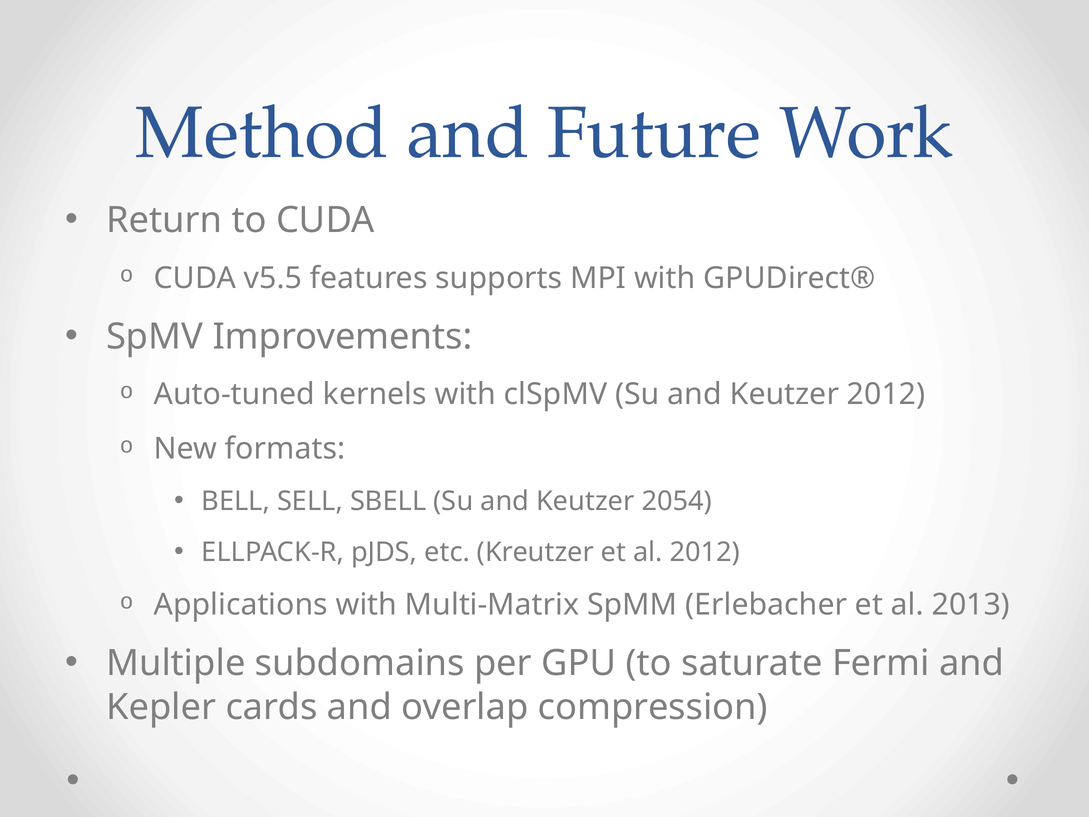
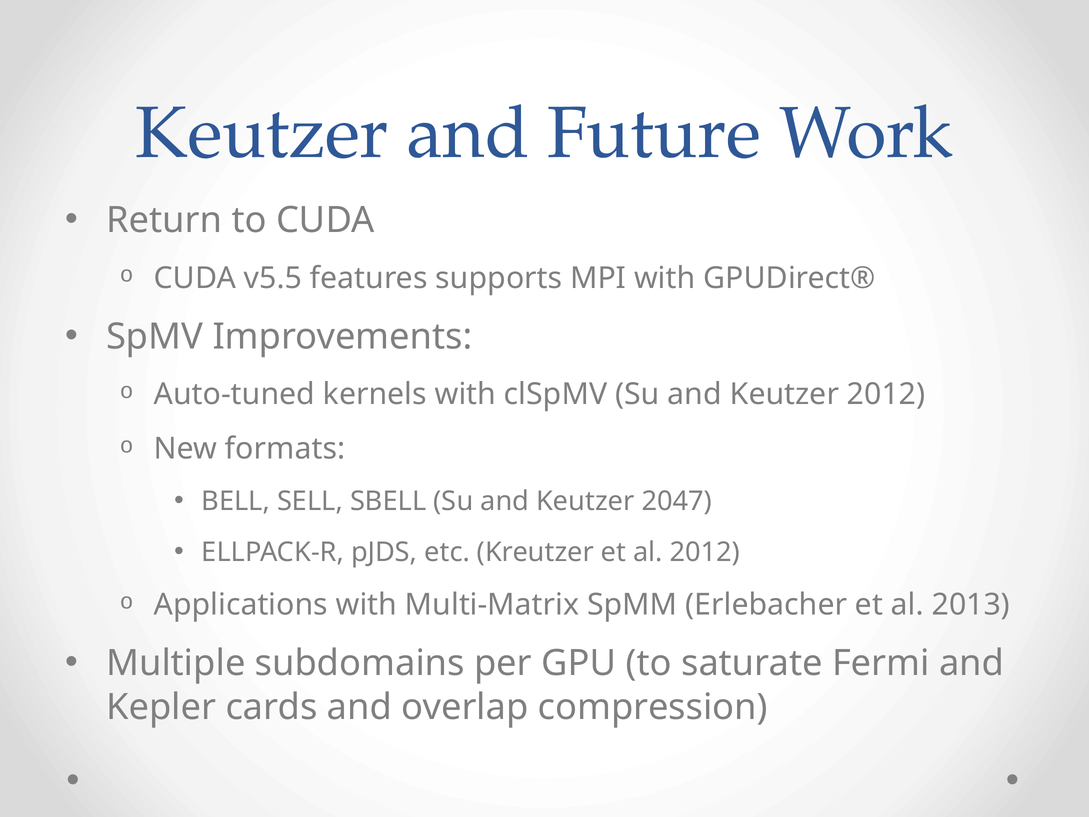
Method at (262, 133): Method -> Keutzer
2054: 2054 -> 2047
